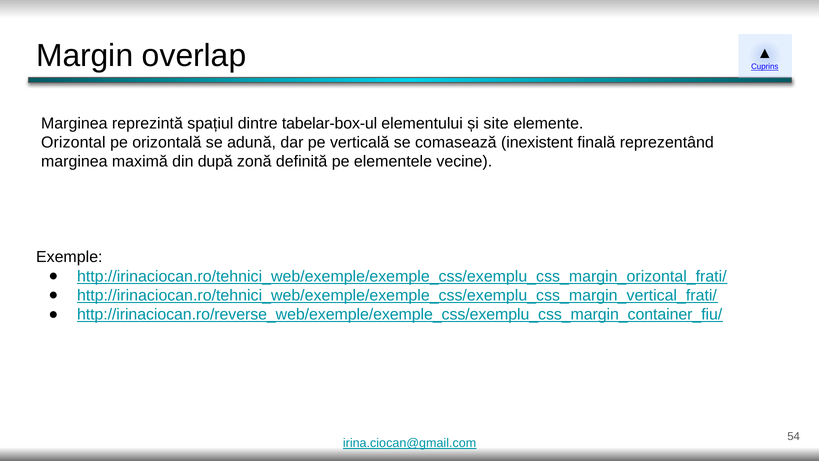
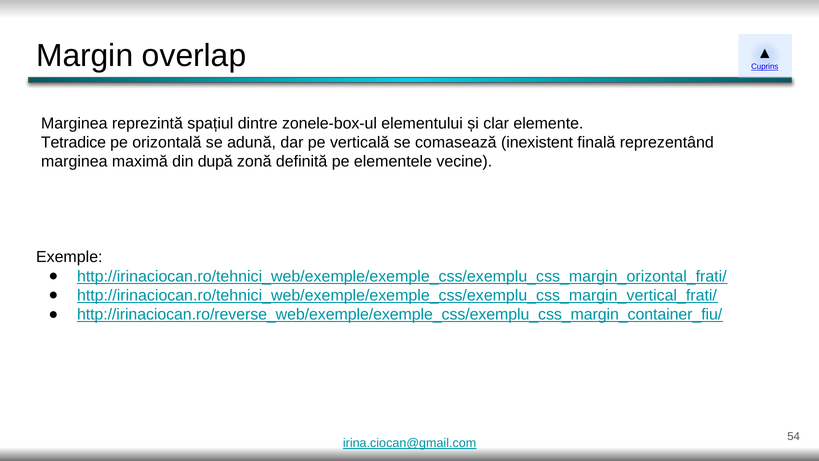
tabelar-box-ul: tabelar-box-ul -> zonele-box-ul
site: site -> clar
Orizontal: Orizontal -> Tetradice
